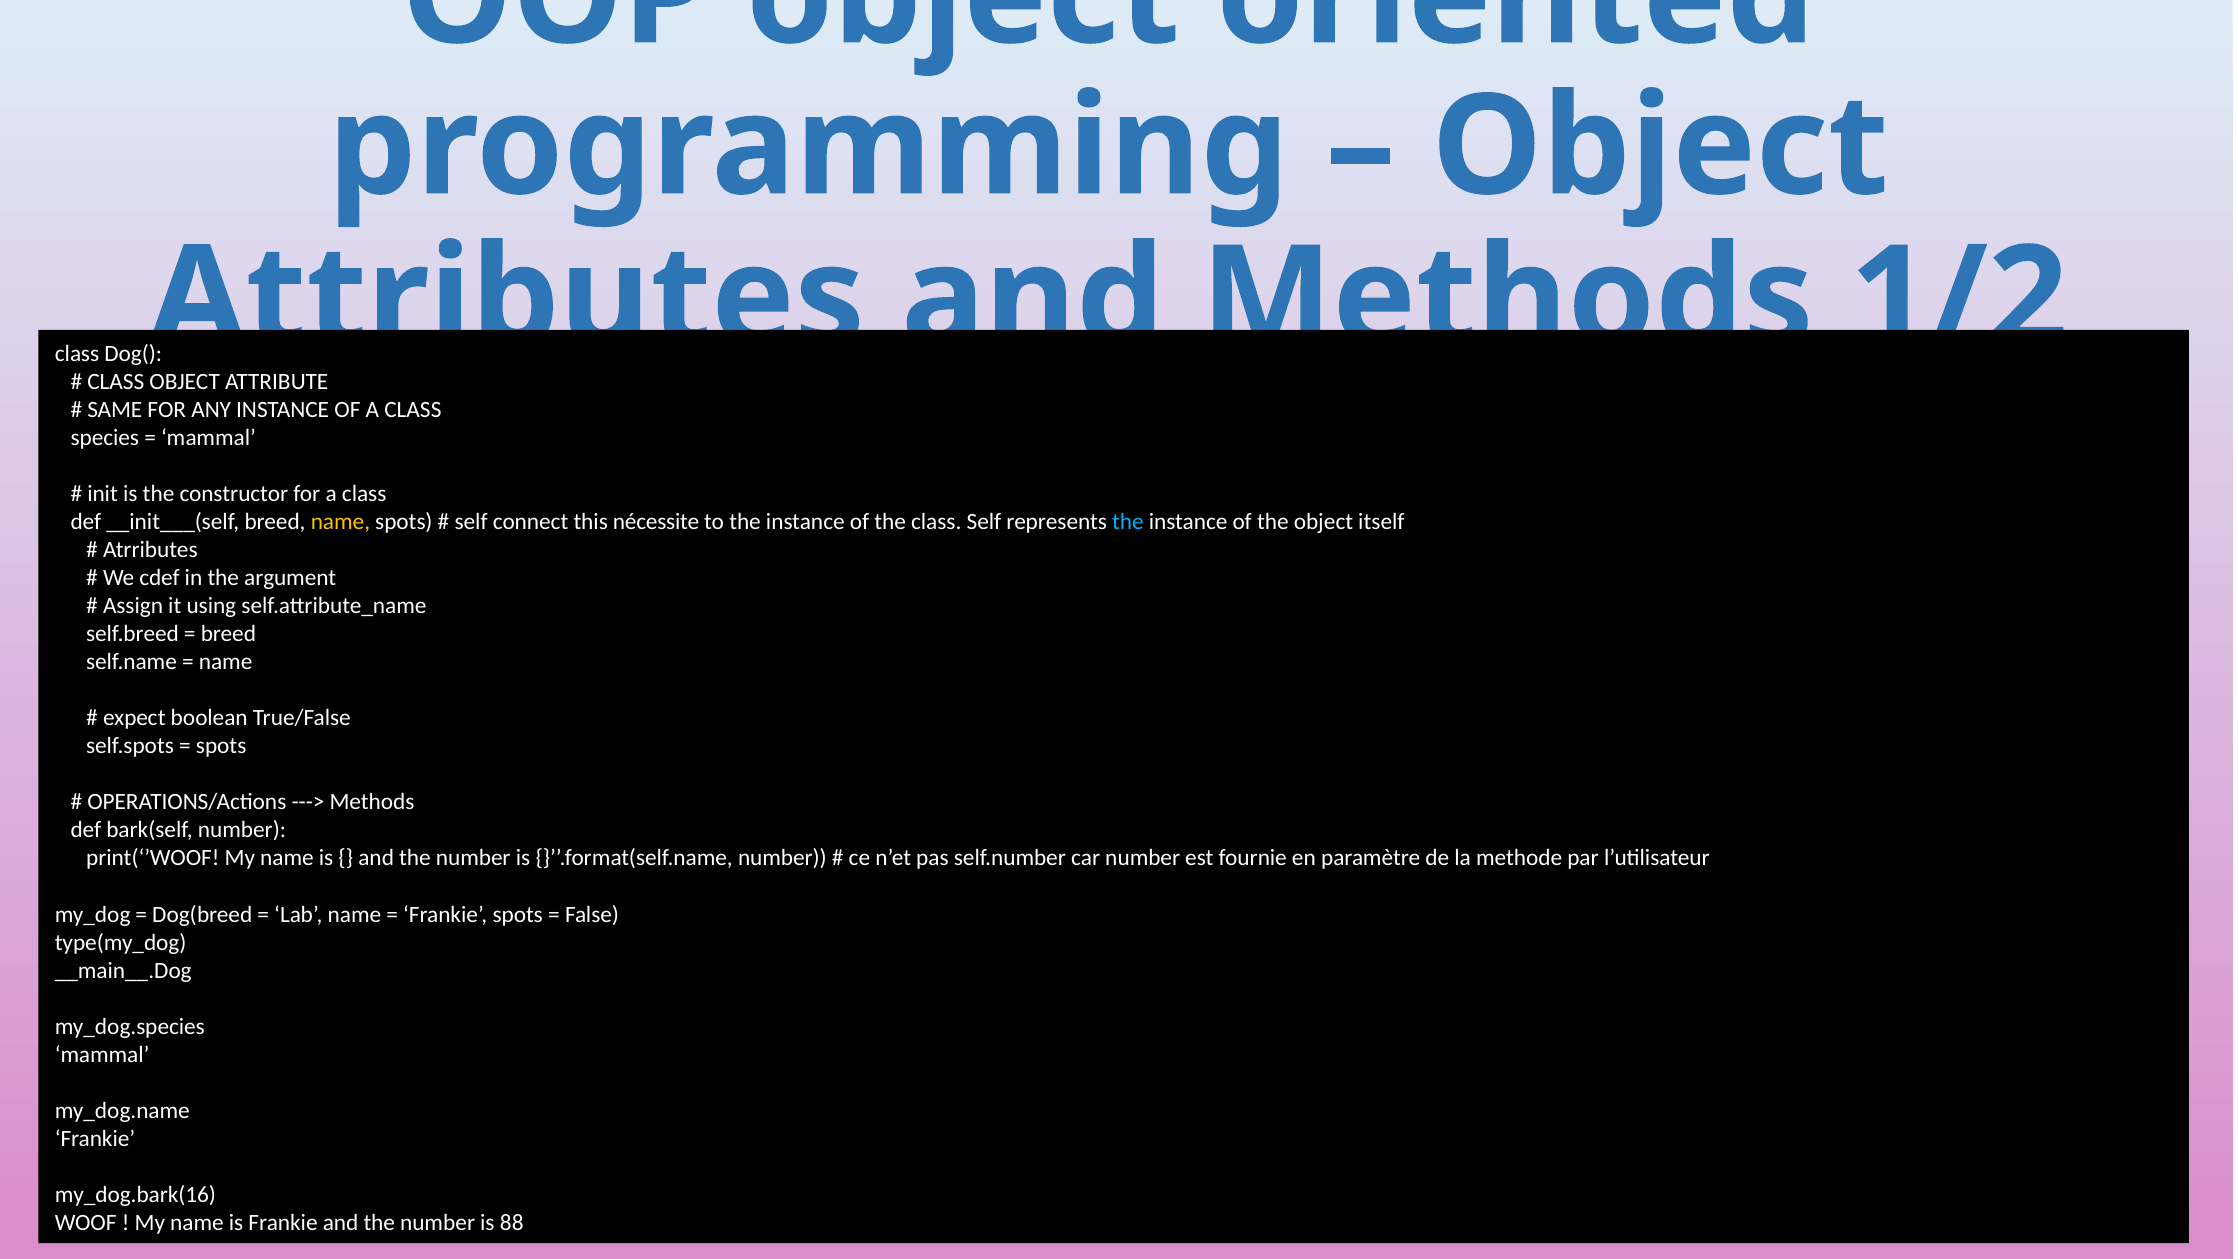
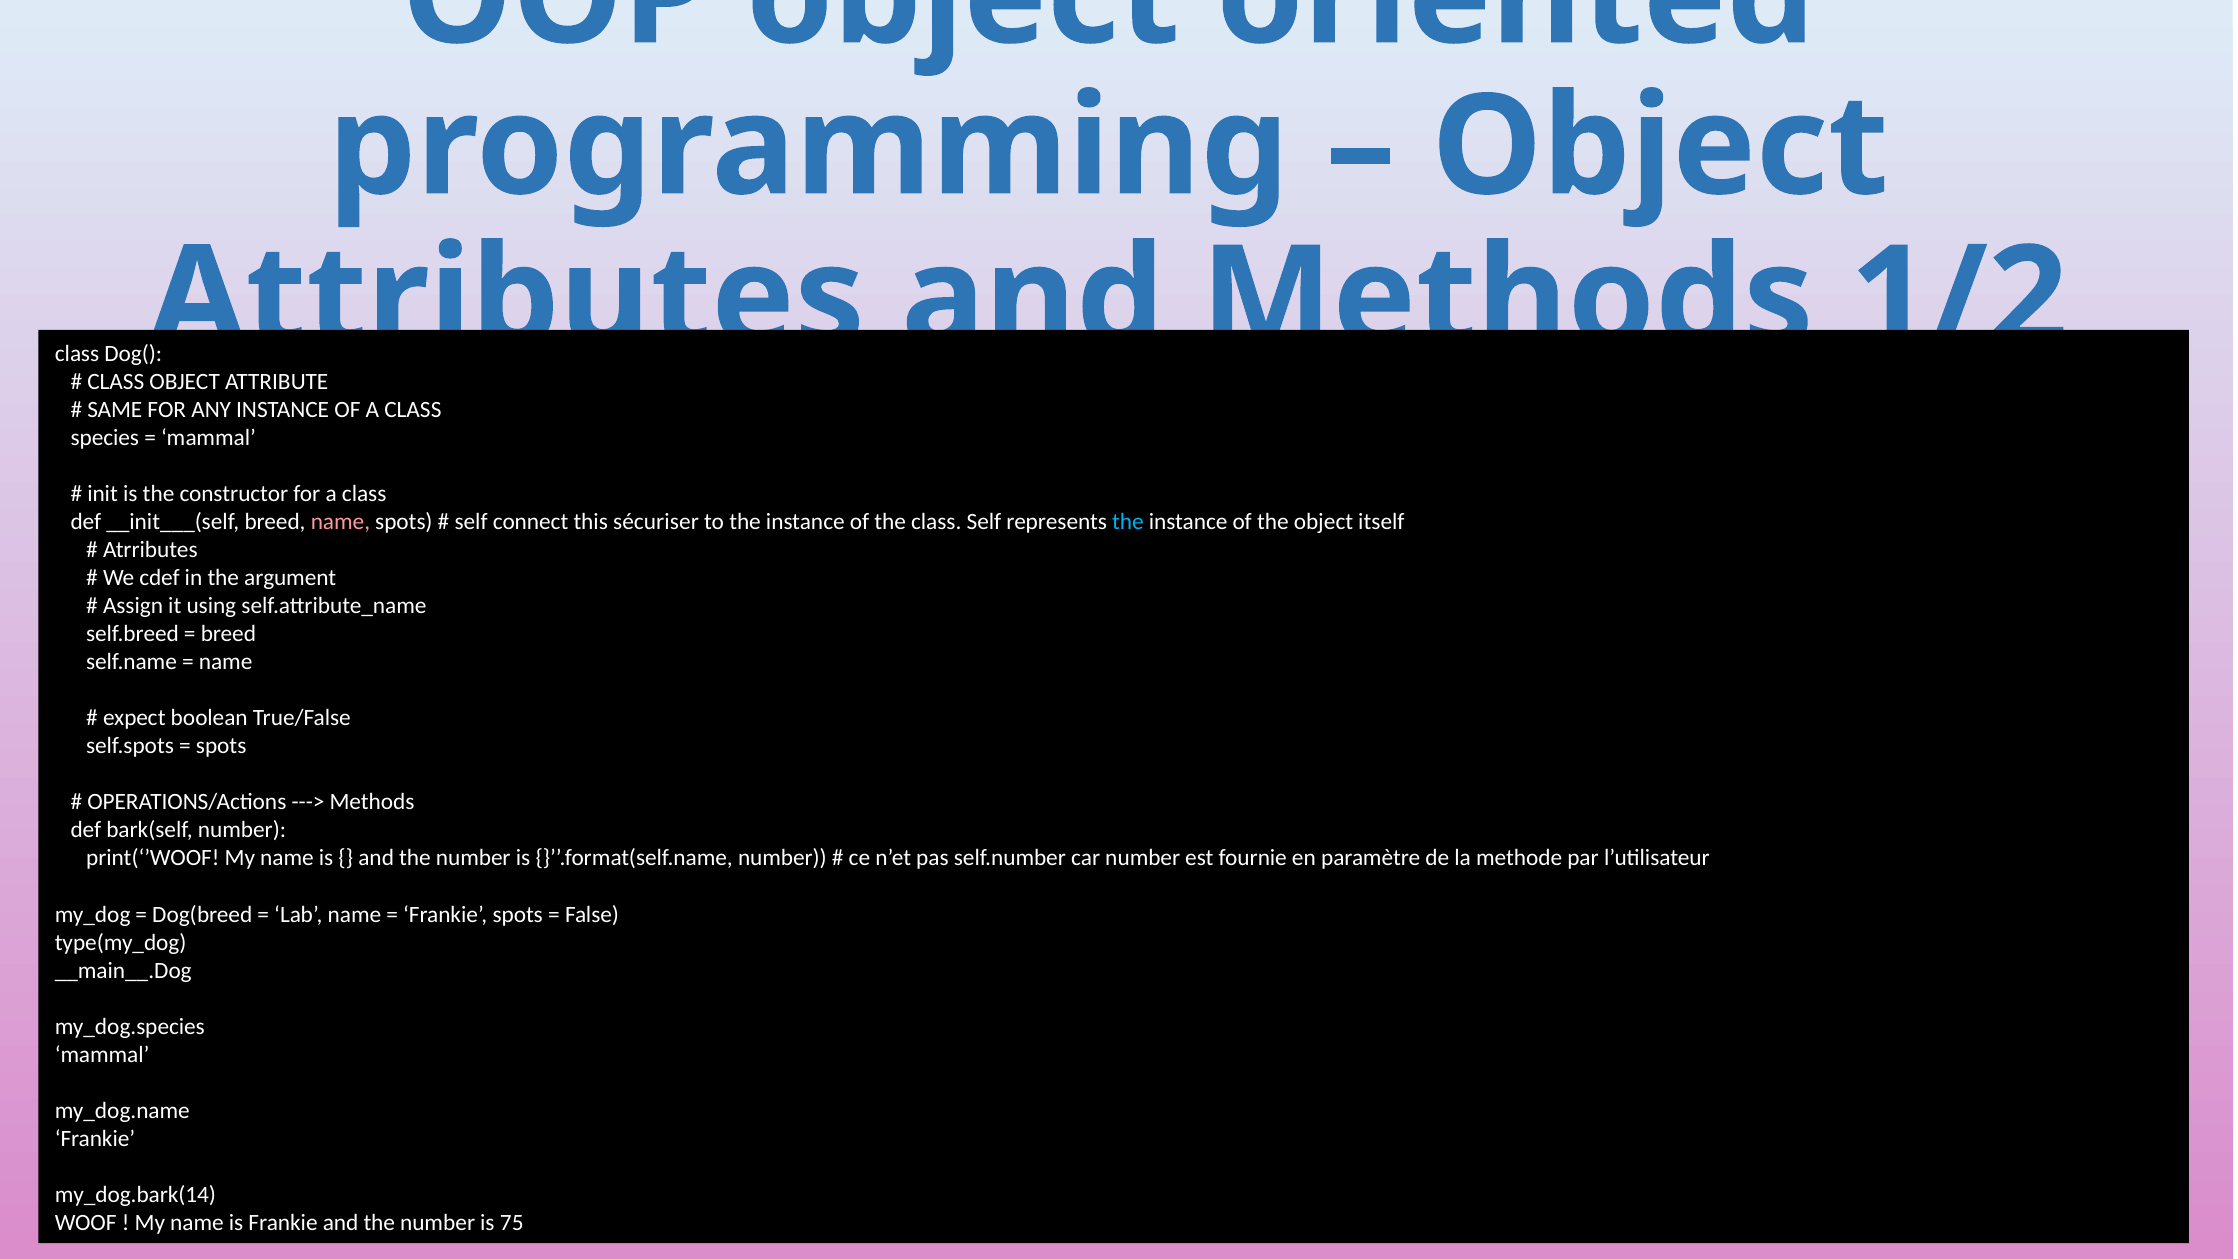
name at (340, 522) colour: yellow -> pink
nécessite: nécessite -> sécuriser
my_dog.bark(16: my_dog.bark(16 -> my_dog.bark(14
88: 88 -> 75
